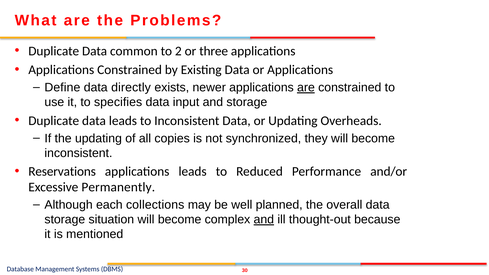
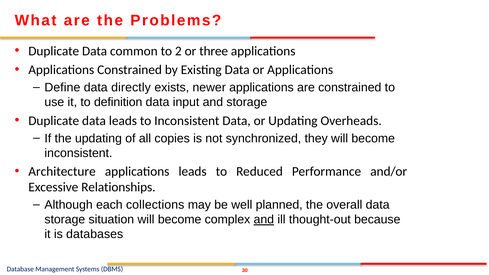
are at (306, 88) underline: present -> none
specifies: specifies -> definition
Reservations: Reservations -> Architecture
Permanently: Permanently -> Relationships
mentioned: mentioned -> databases
